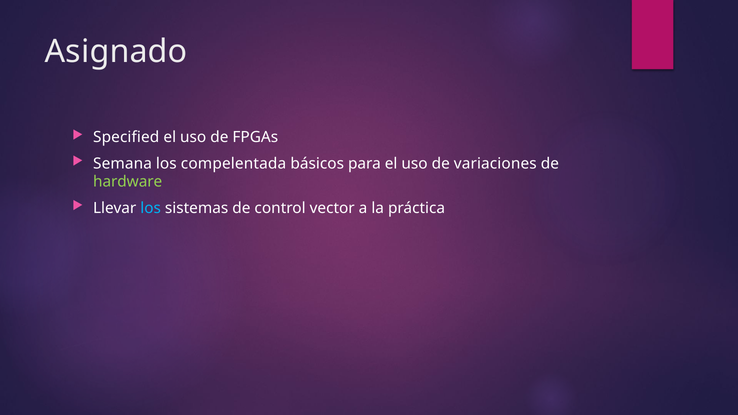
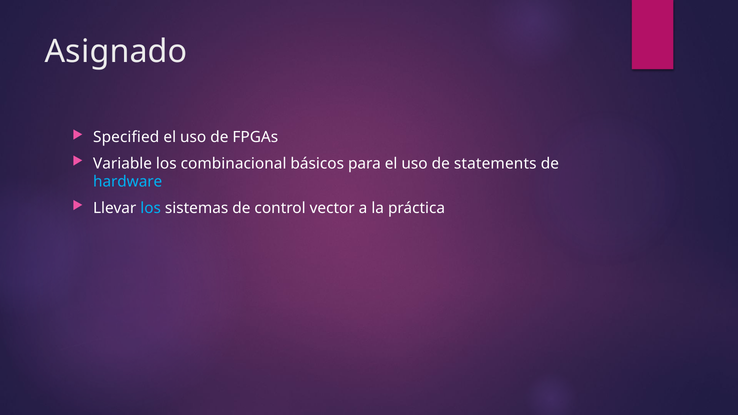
Semana: Semana -> Variable
compelentada: compelentada -> combinacional
variaciones: variaciones -> statements
hardware colour: light green -> light blue
